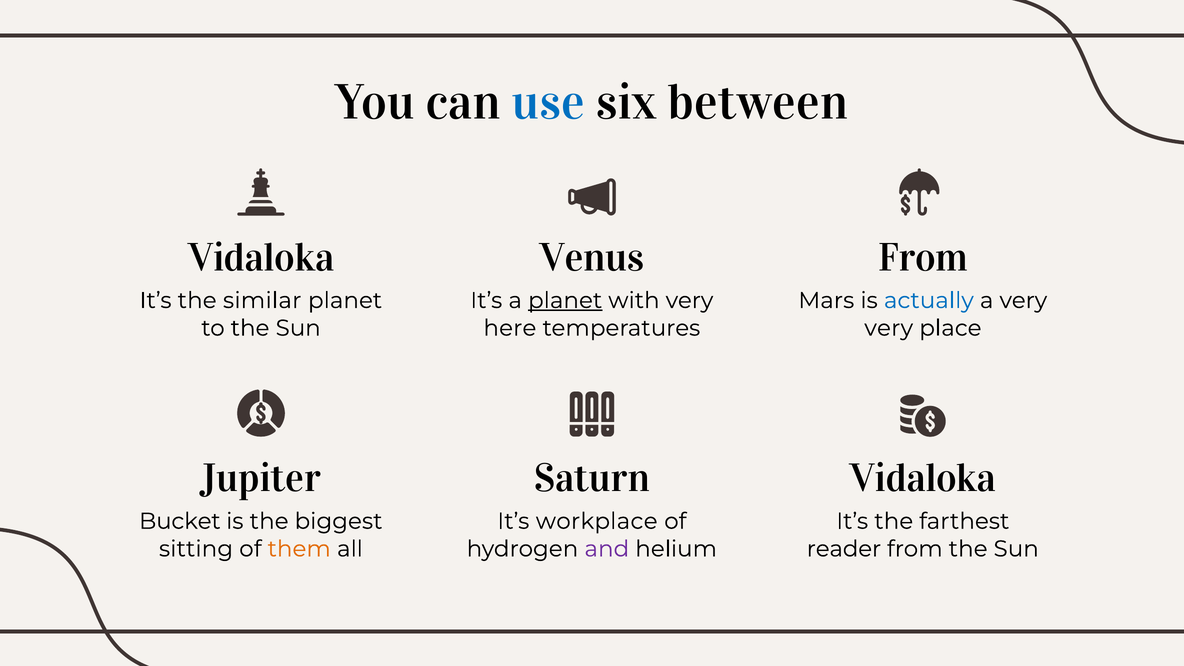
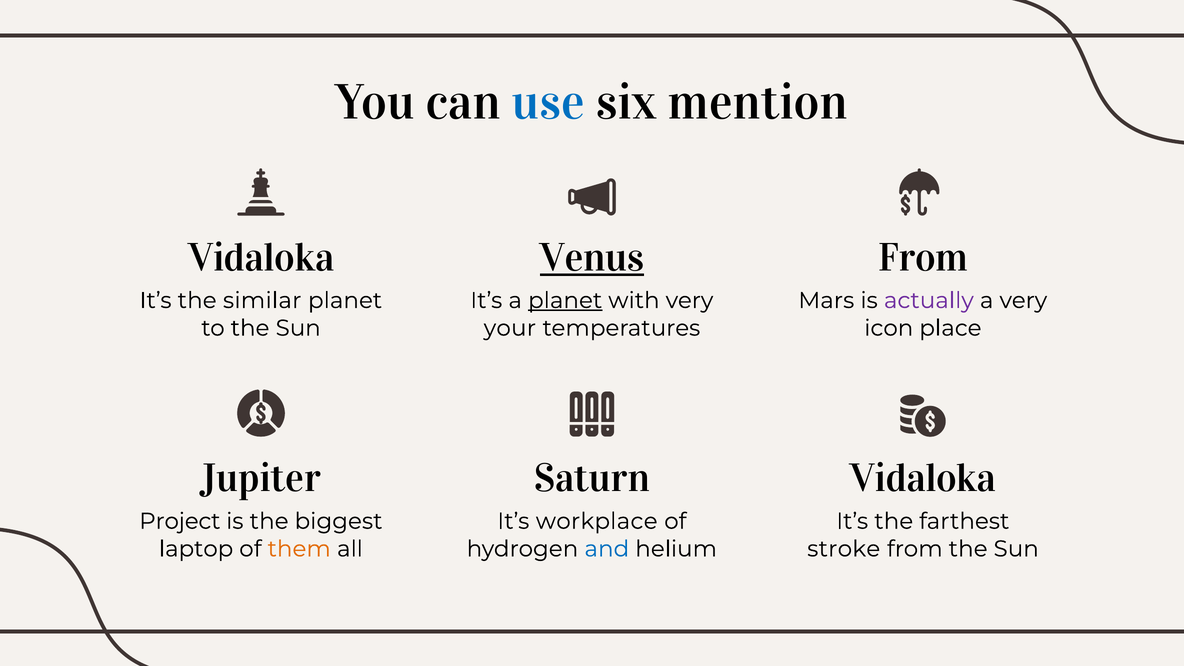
between: between -> mention
Venus underline: none -> present
actually colour: blue -> purple
here: here -> your
very at (889, 328): very -> icon
Bucket: Bucket -> Project
sitting: sitting -> laptop
and colour: purple -> blue
reader: reader -> stroke
